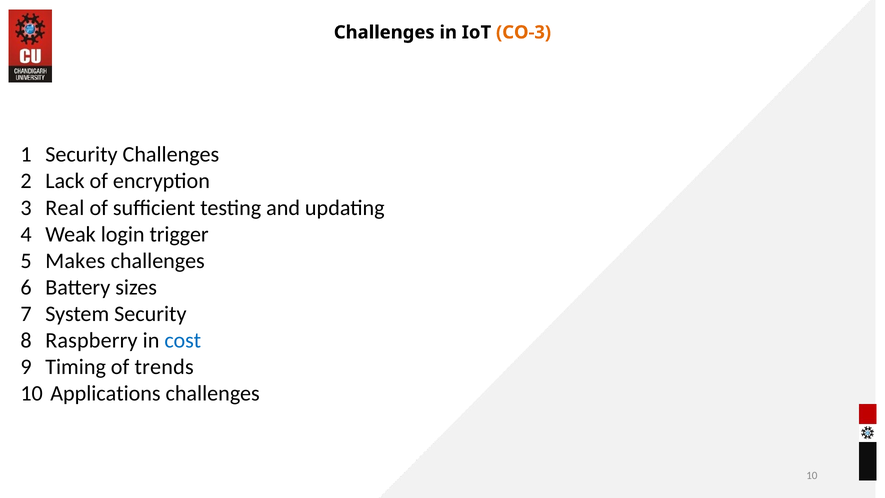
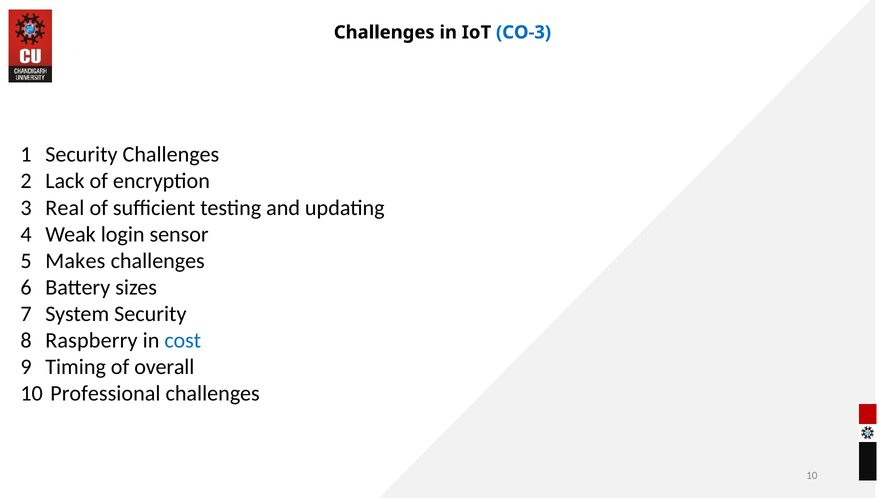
CO-3 colour: orange -> blue
trigger: trigger -> sensor
trends: trends -> overall
Applications: Applications -> Professional
